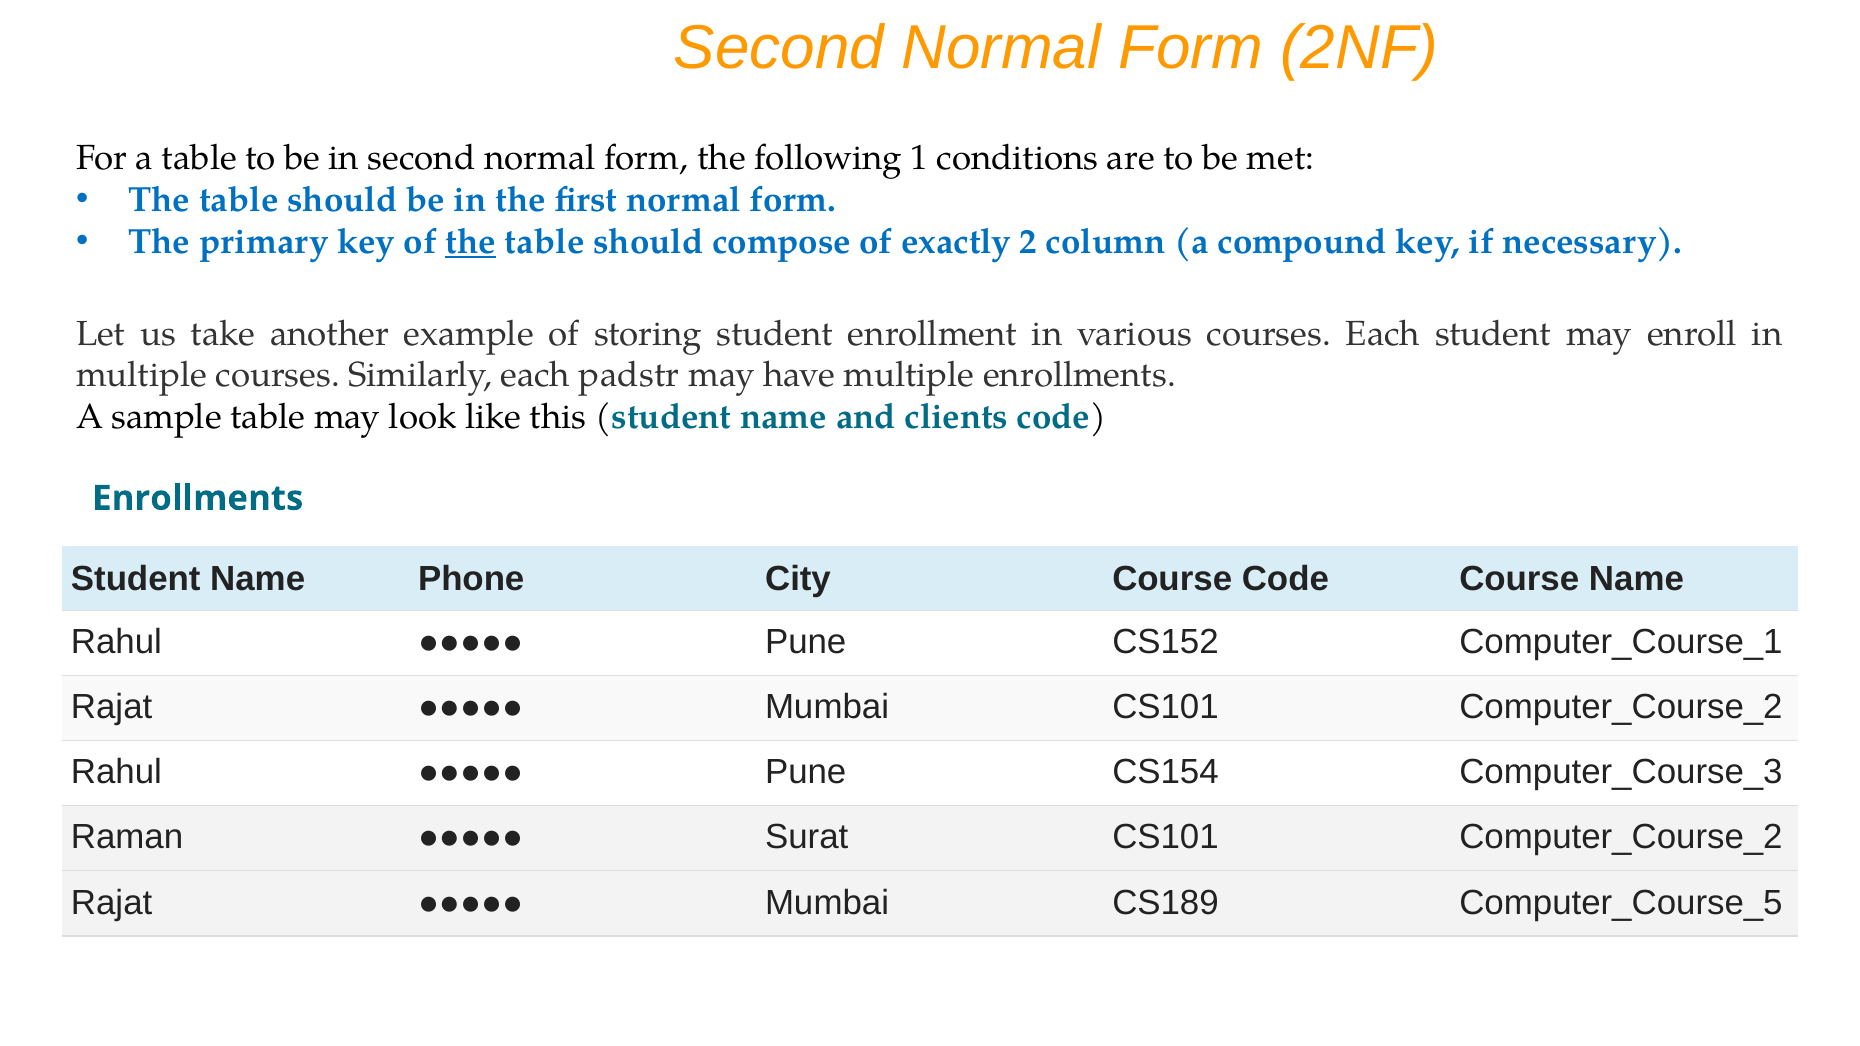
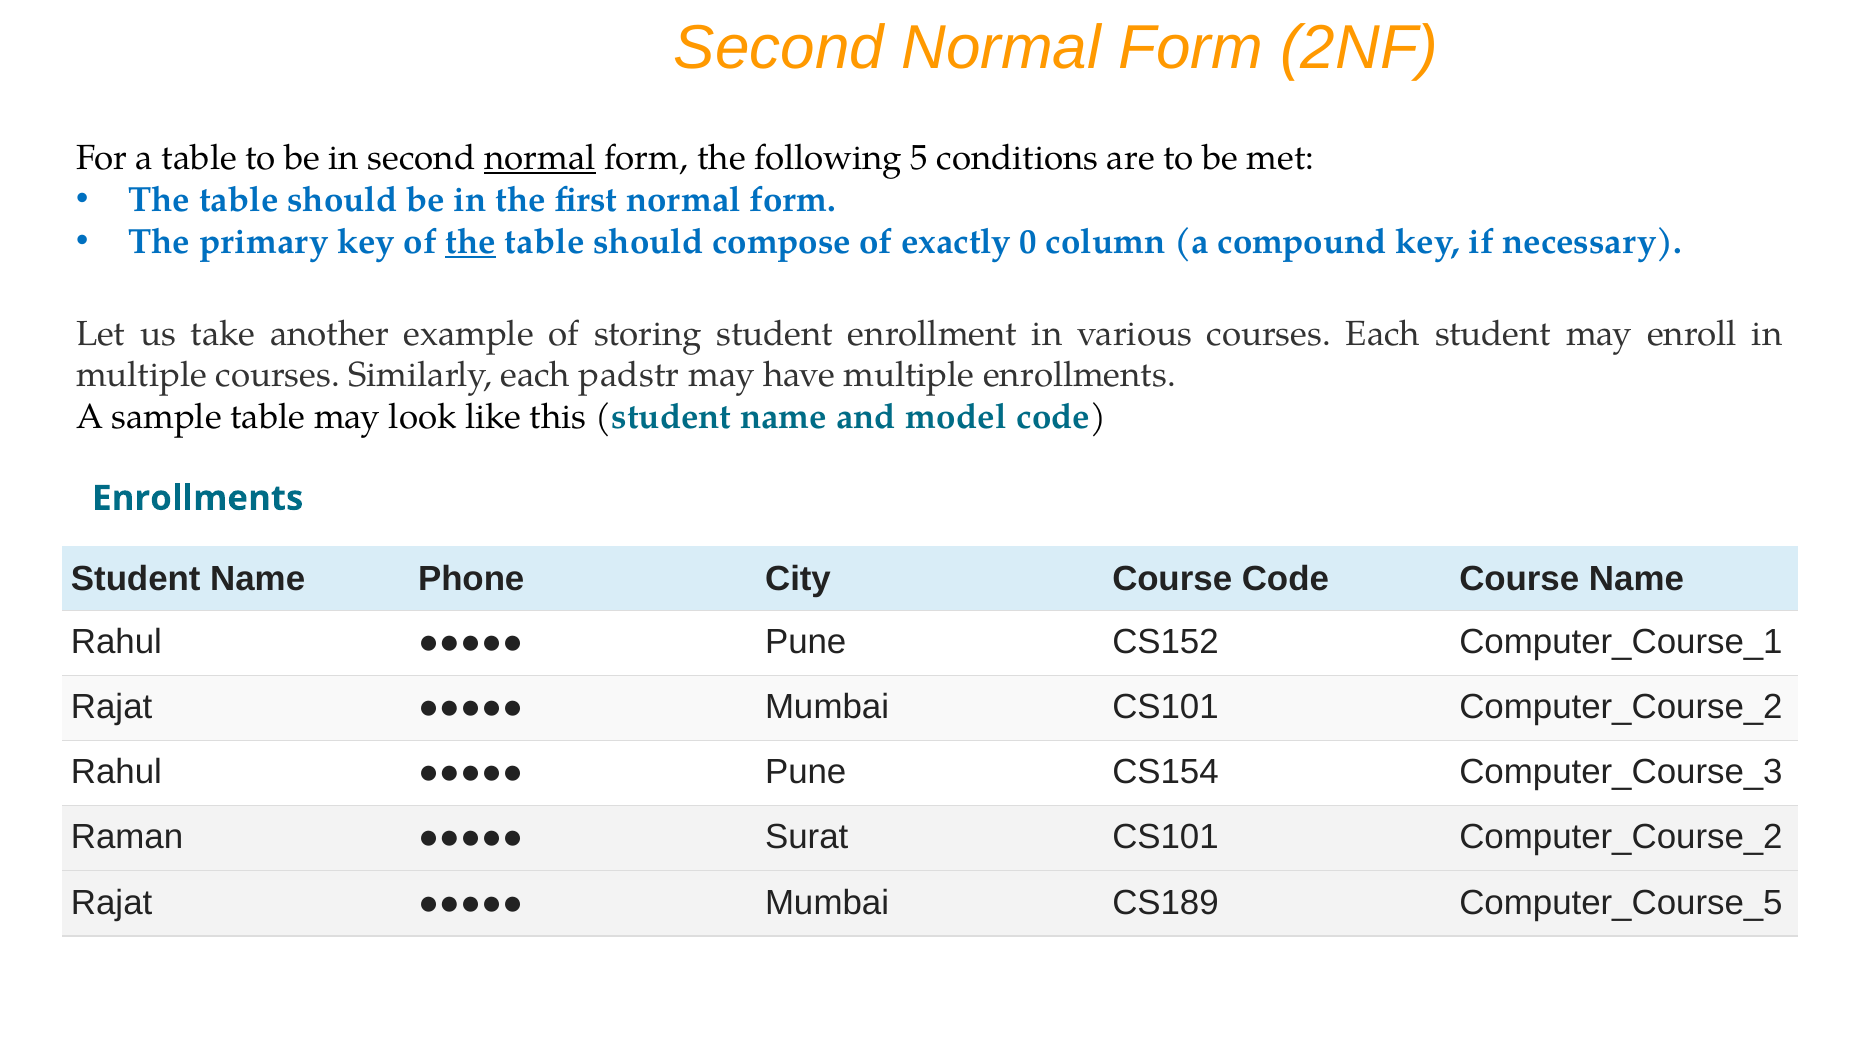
normal at (540, 158) underline: none -> present
1: 1 -> 5
2: 2 -> 0
clients: clients -> model
